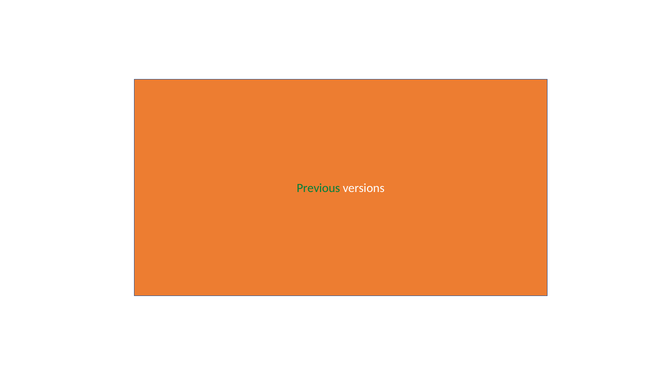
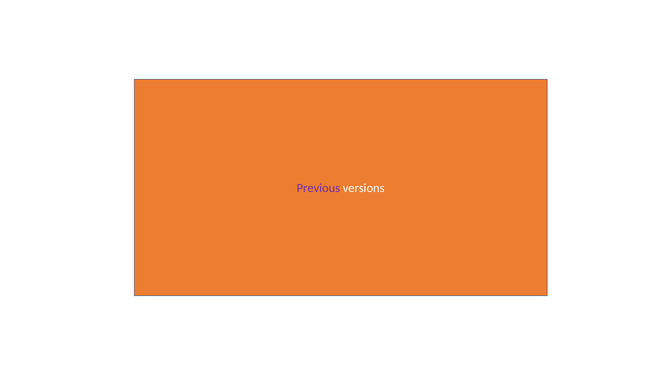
Previous colour: green -> purple
